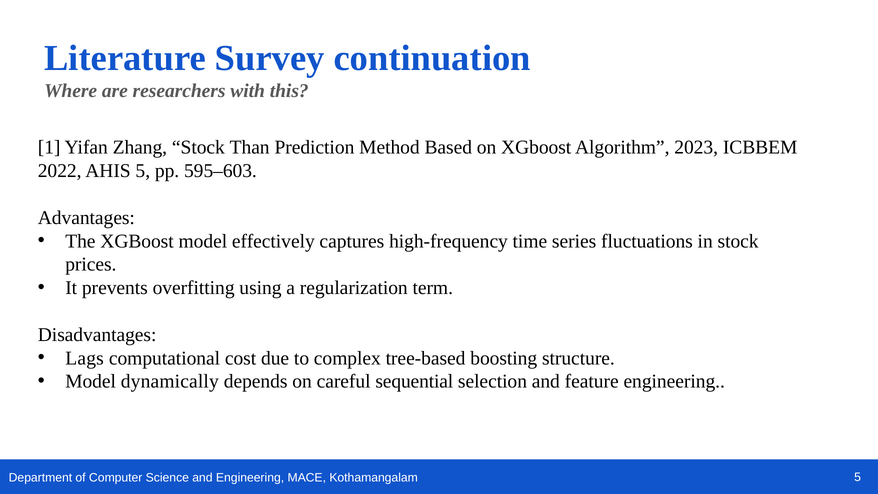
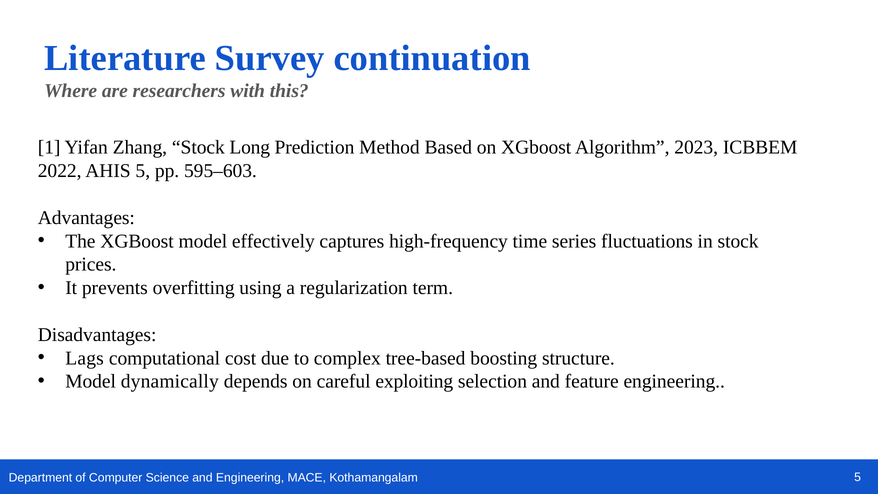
Than: Than -> Long
sequential: sequential -> exploiting
